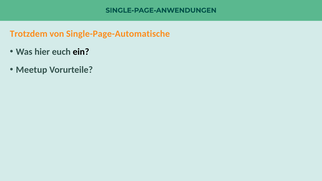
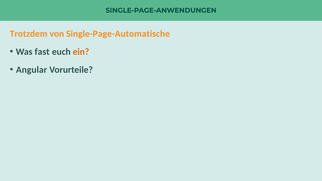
hier: hier -> fast
ein colour: black -> orange
Meetup: Meetup -> Angular
